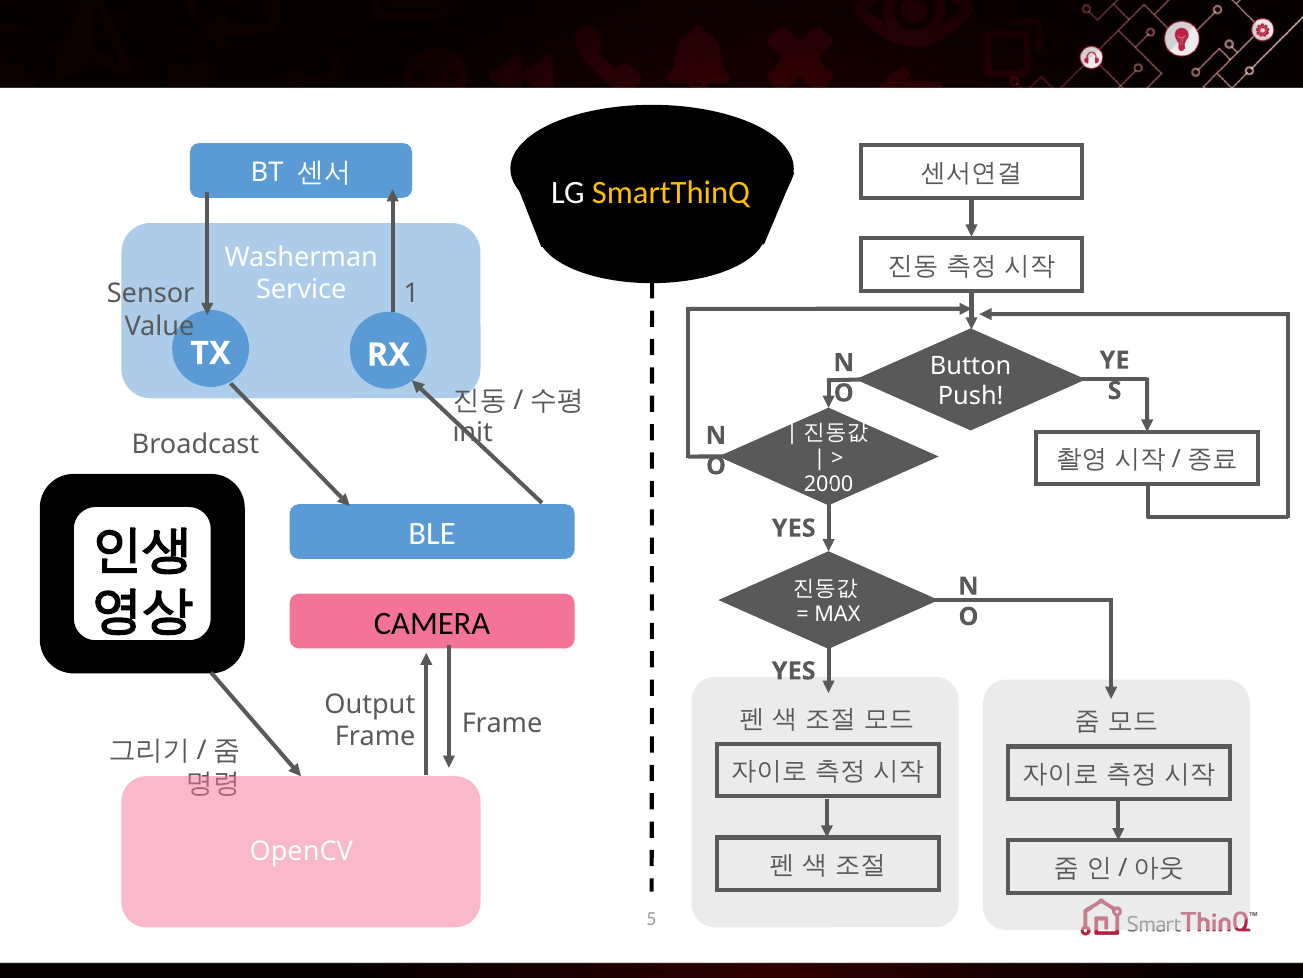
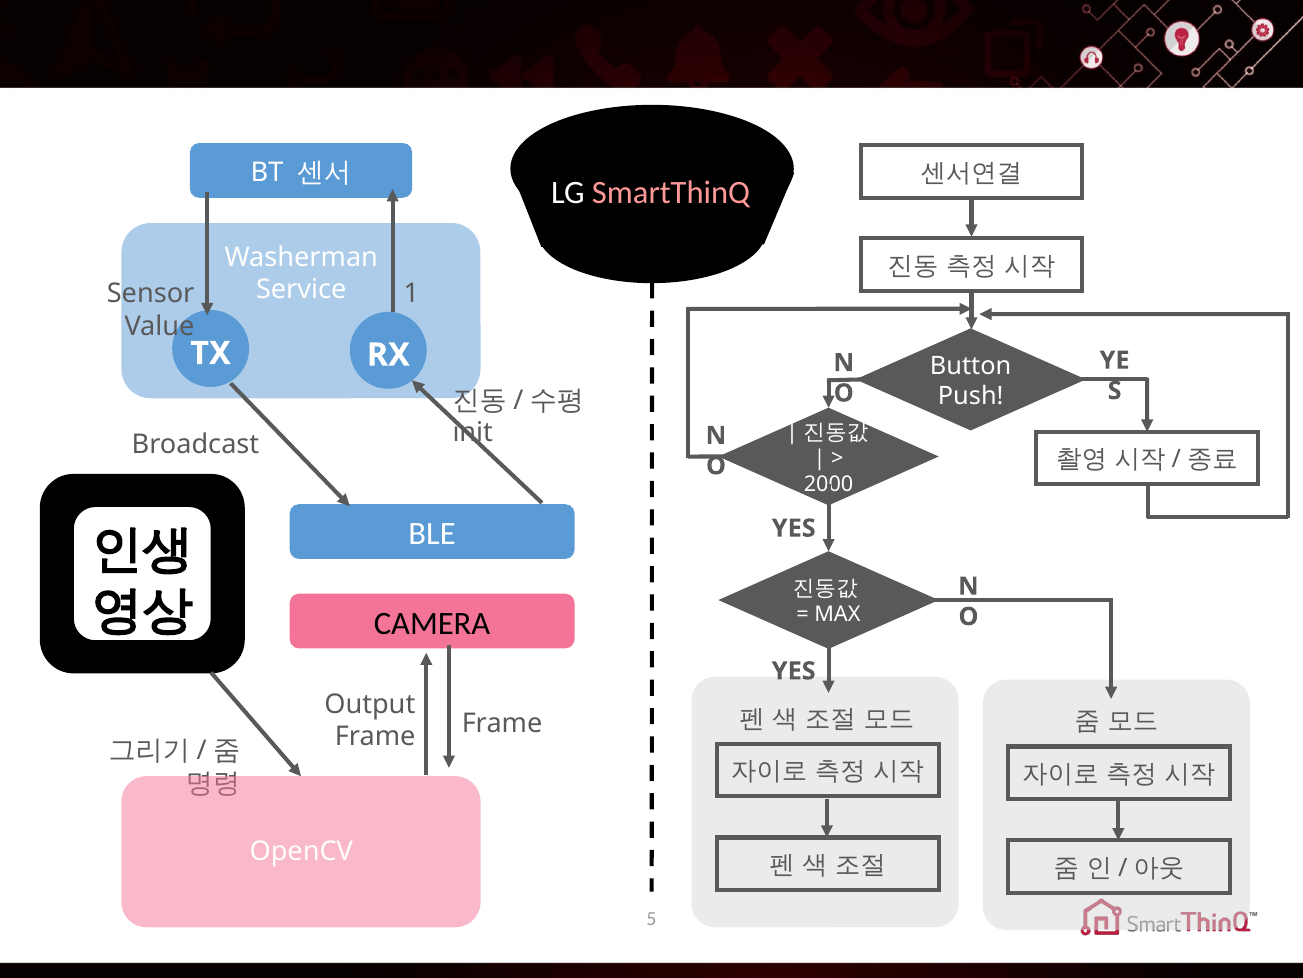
SmartThinQ colour: yellow -> pink
